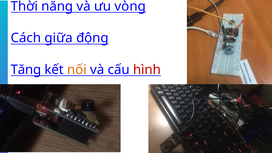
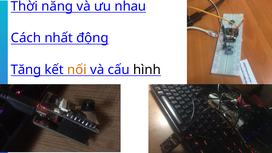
vòng: vòng -> nhau
giữa: giữa -> nhất
hình colour: red -> black
